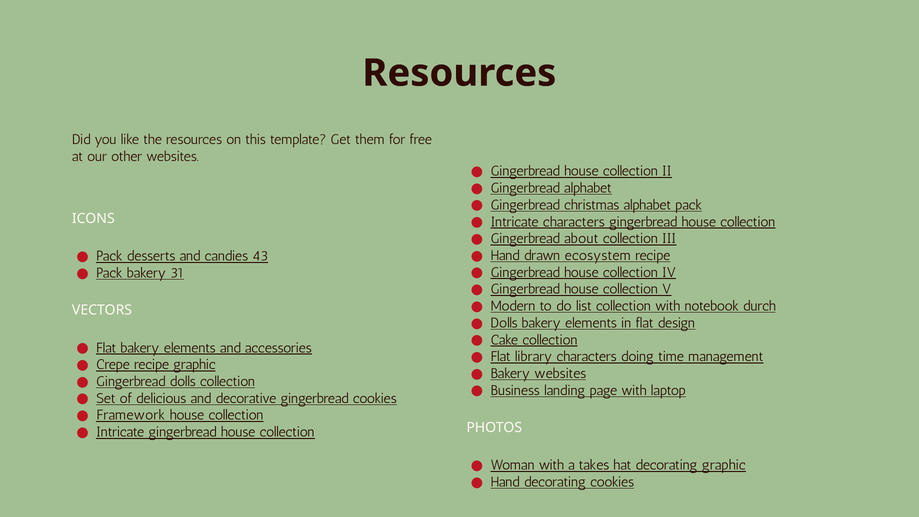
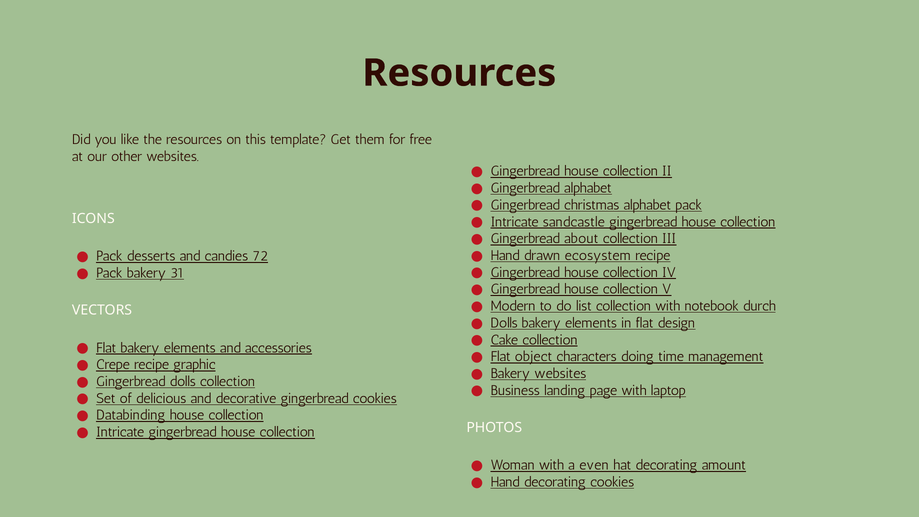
Intricate characters: characters -> sandcastle
43: 43 -> 72
library: library -> object
Framework: Framework -> Databinding
takes: takes -> even
decorating graphic: graphic -> amount
